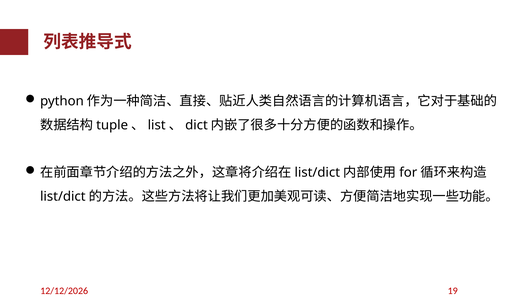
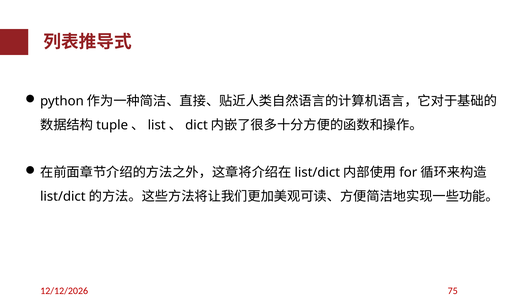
19: 19 -> 75
